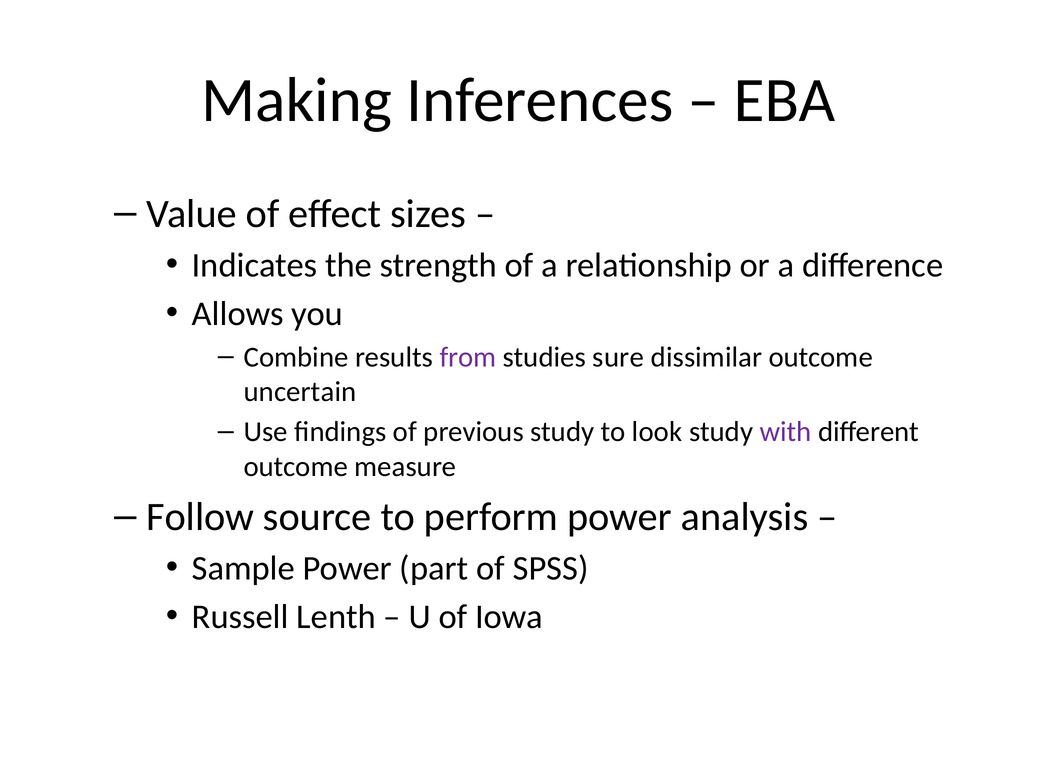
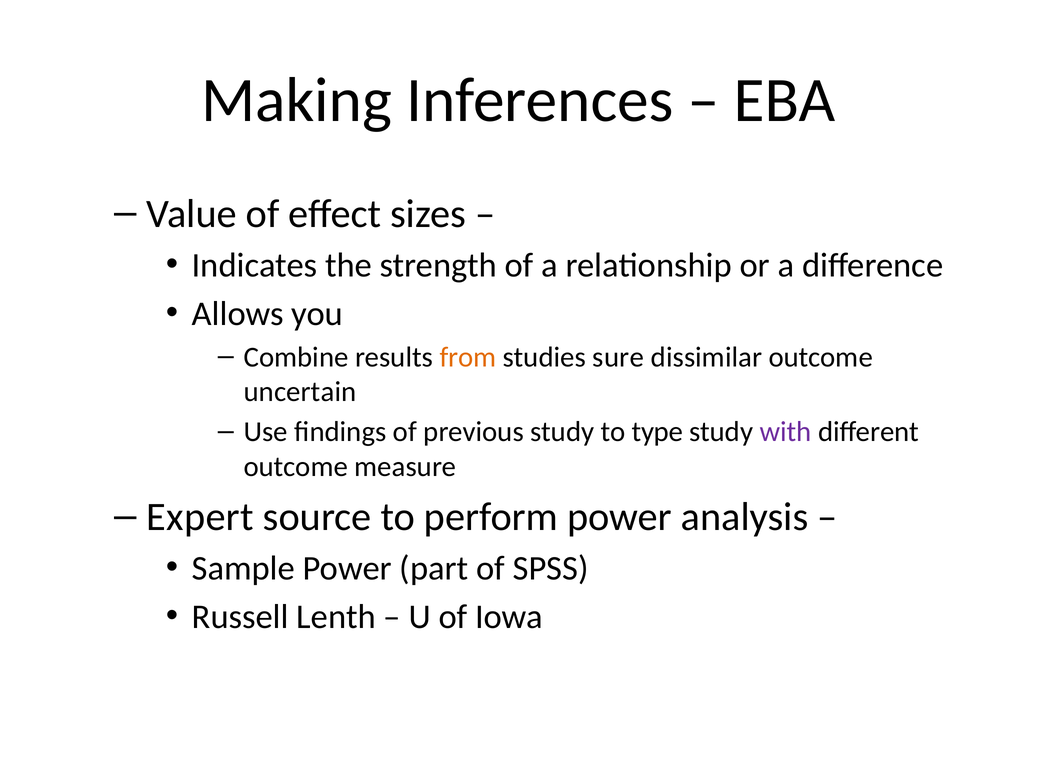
from colour: purple -> orange
look: look -> type
Follow: Follow -> Expert
